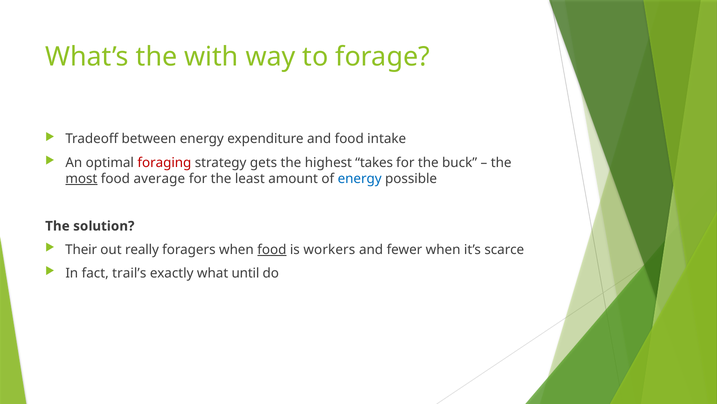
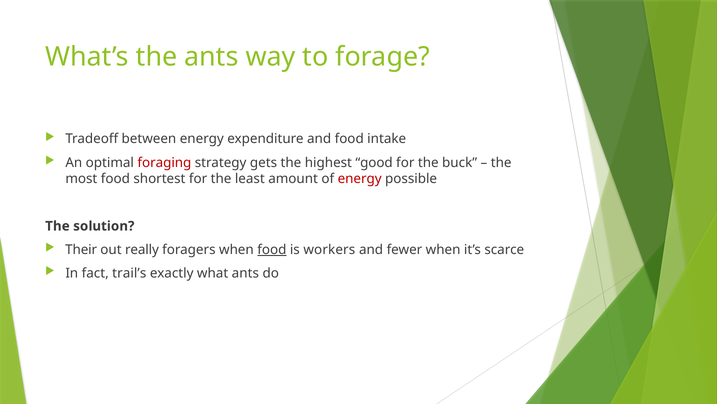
the with: with -> ants
takes: takes -> good
most underline: present -> none
average: average -> shortest
energy at (360, 179) colour: blue -> red
what until: until -> ants
